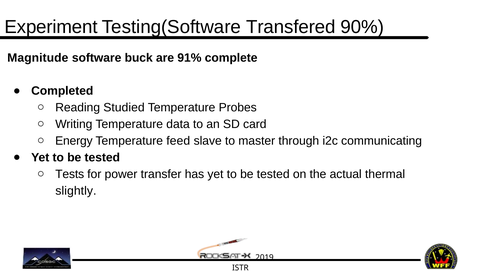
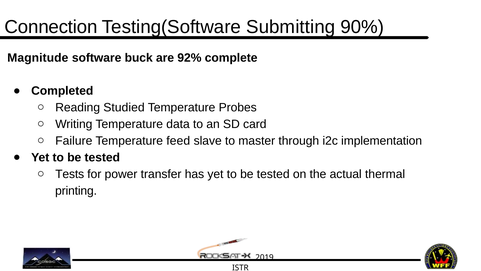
Experiment: Experiment -> Connection
Transfered: Transfered -> Submitting
91%: 91% -> 92%
Energy: Energy -> Failure
communicating: communicating -> implementation
slightly: slightly -> printing
